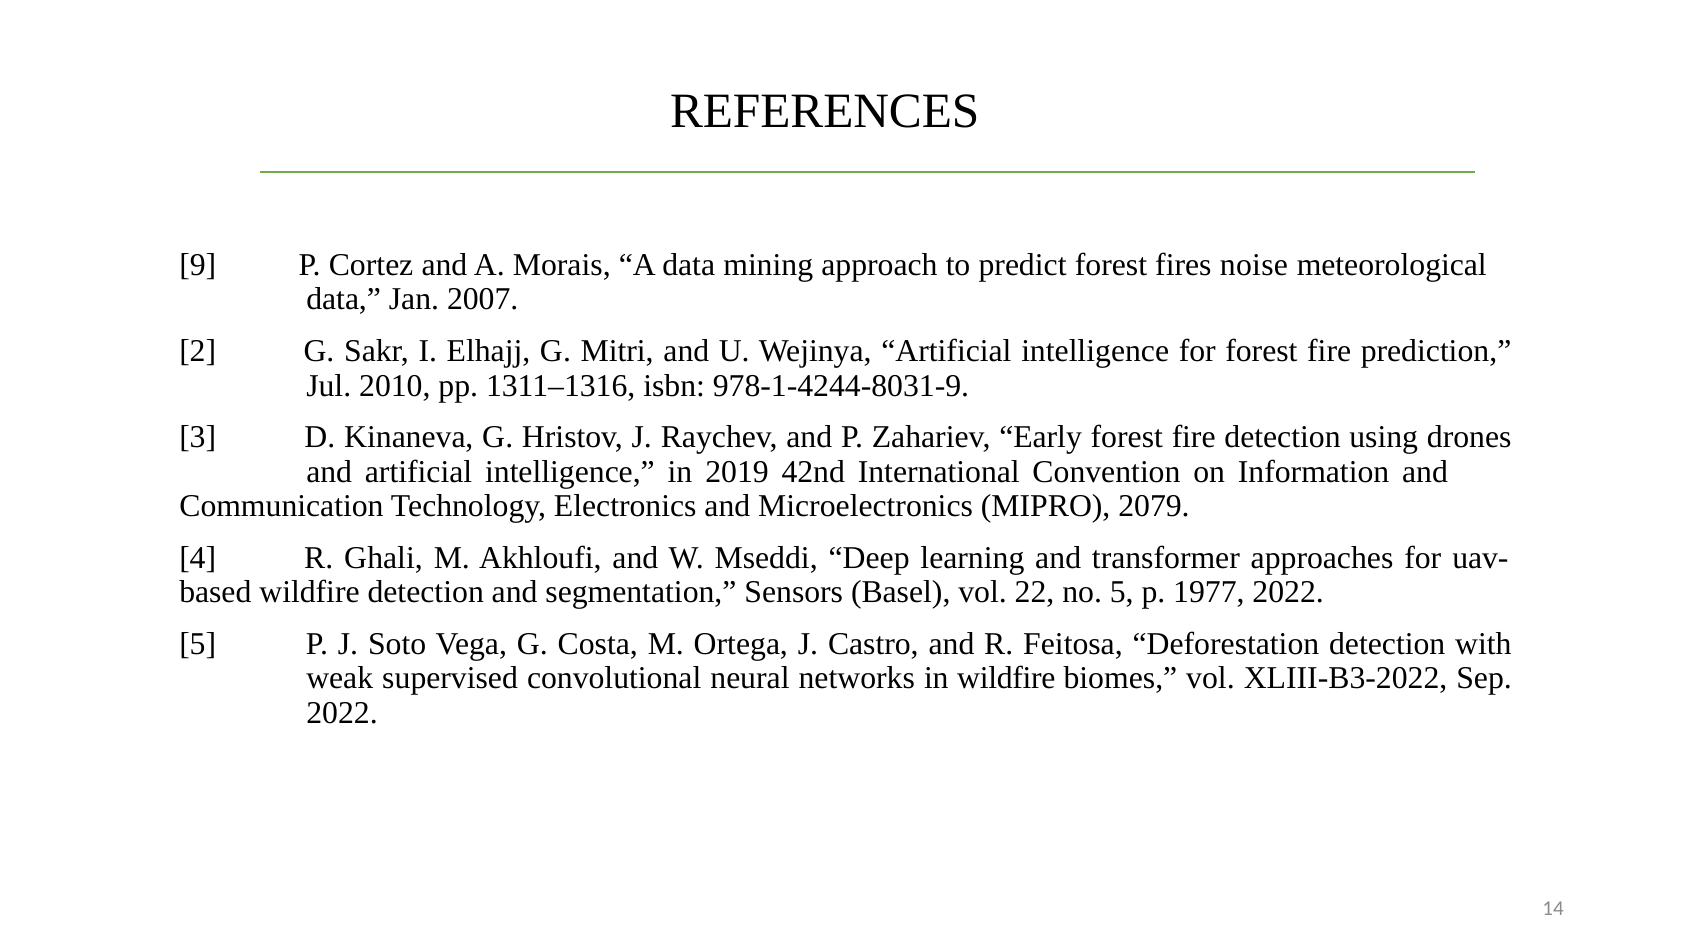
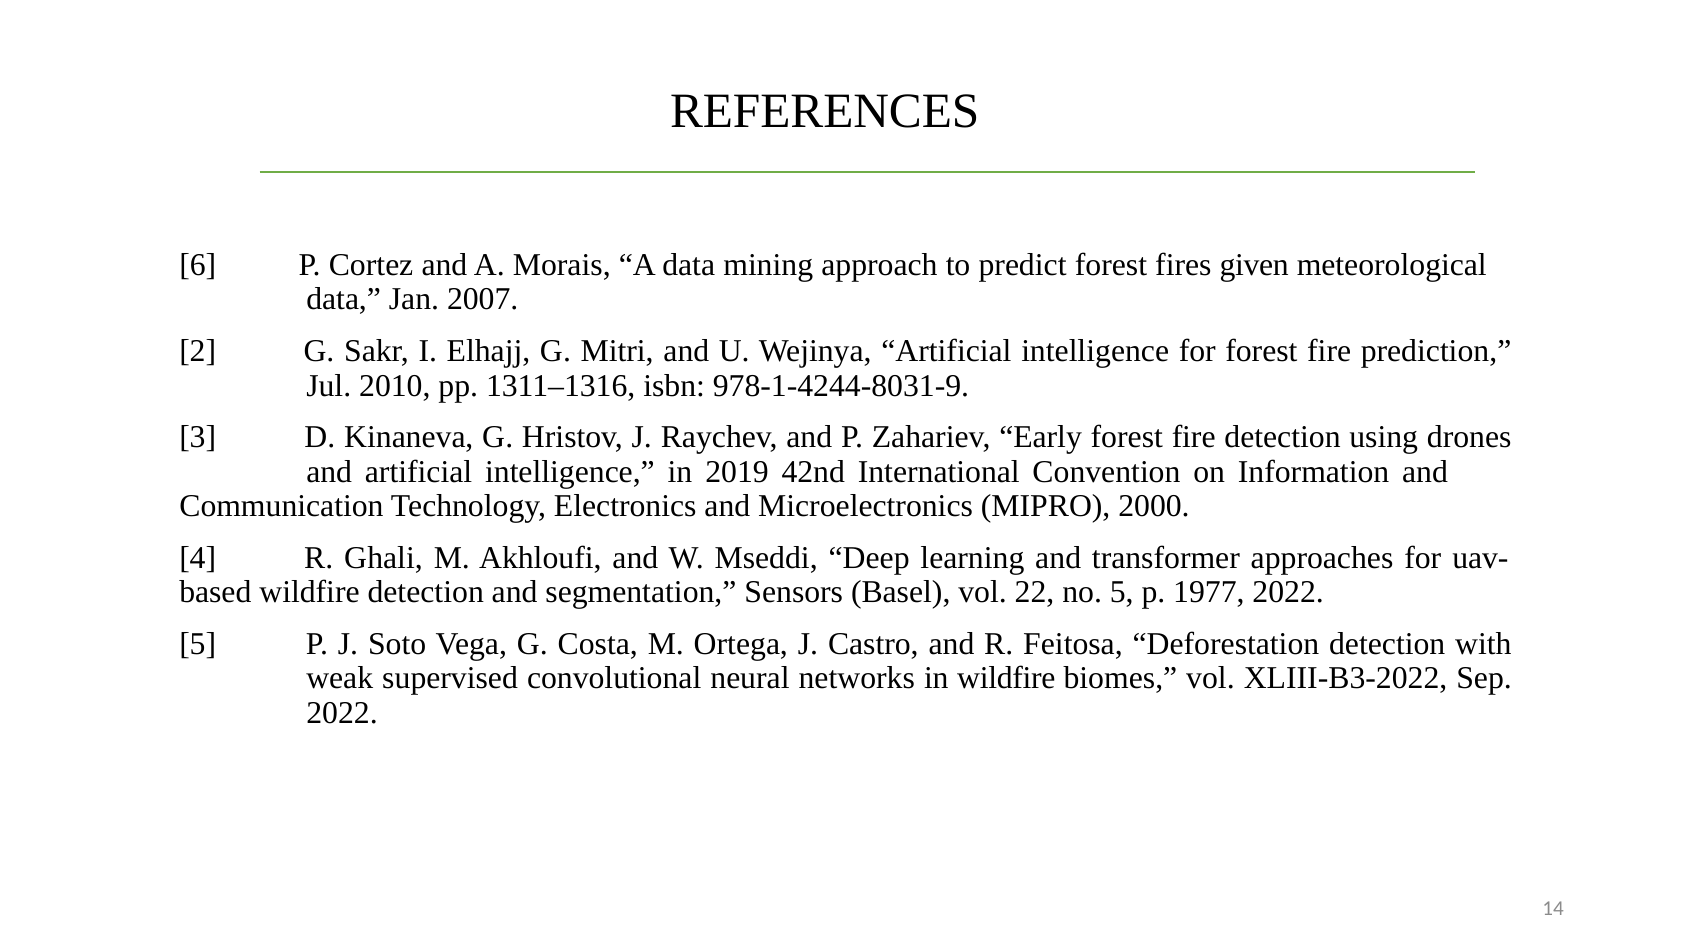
9: 9 -> 6
noise: noise -> given
2079: 2079 -> 2000
